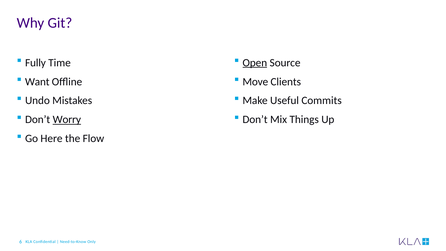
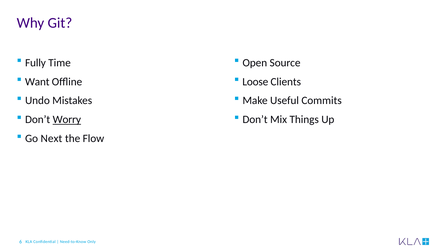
Open underline: present -> none
Move: Move -> Loose
Here: Here -> Next
